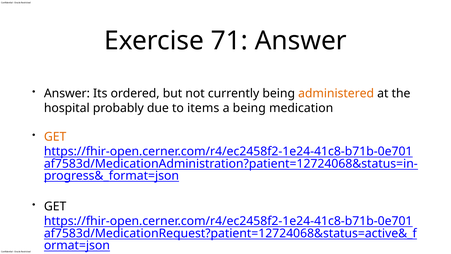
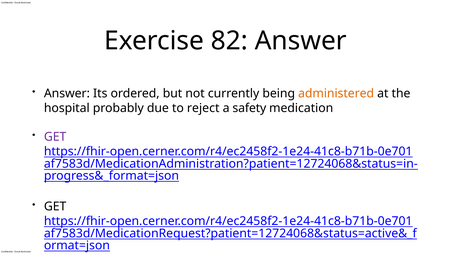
71: 71 -> 82
items: items -> reject
a being: being -> safety
GET at (55, 137) colour: orange -> purple
